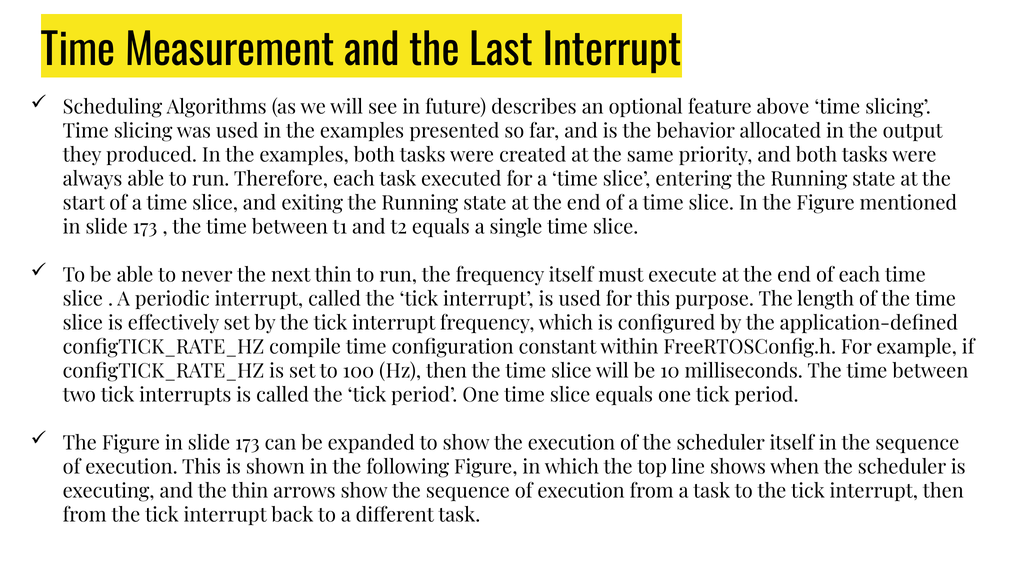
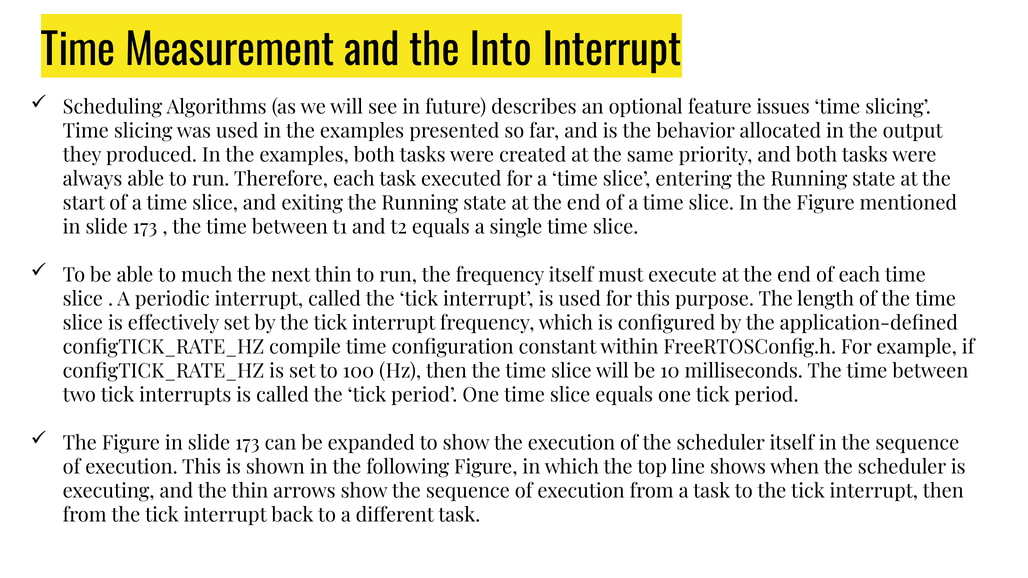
Last: Last -> Into
above: above -> issues
never: never -> much
